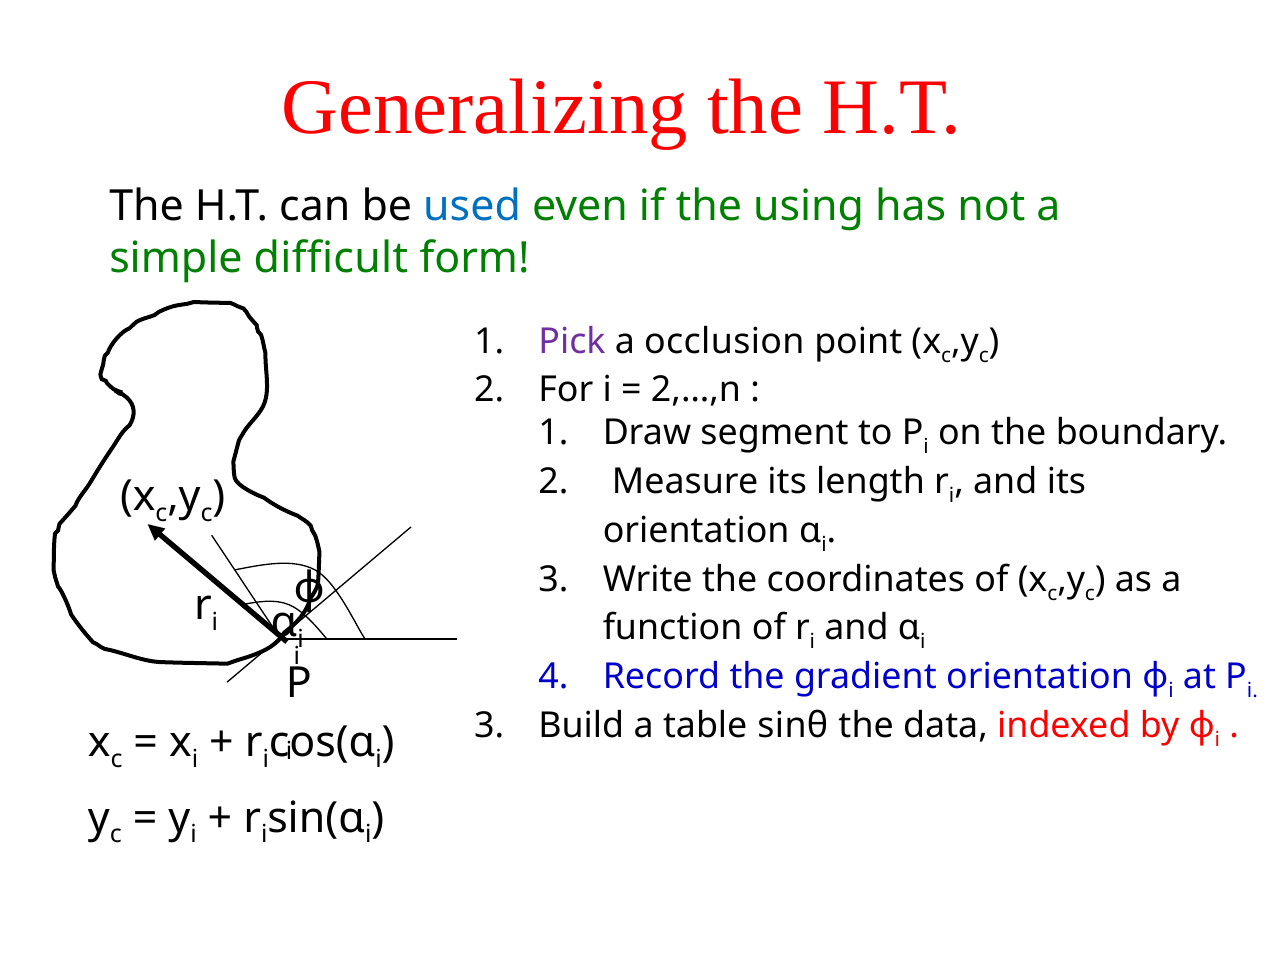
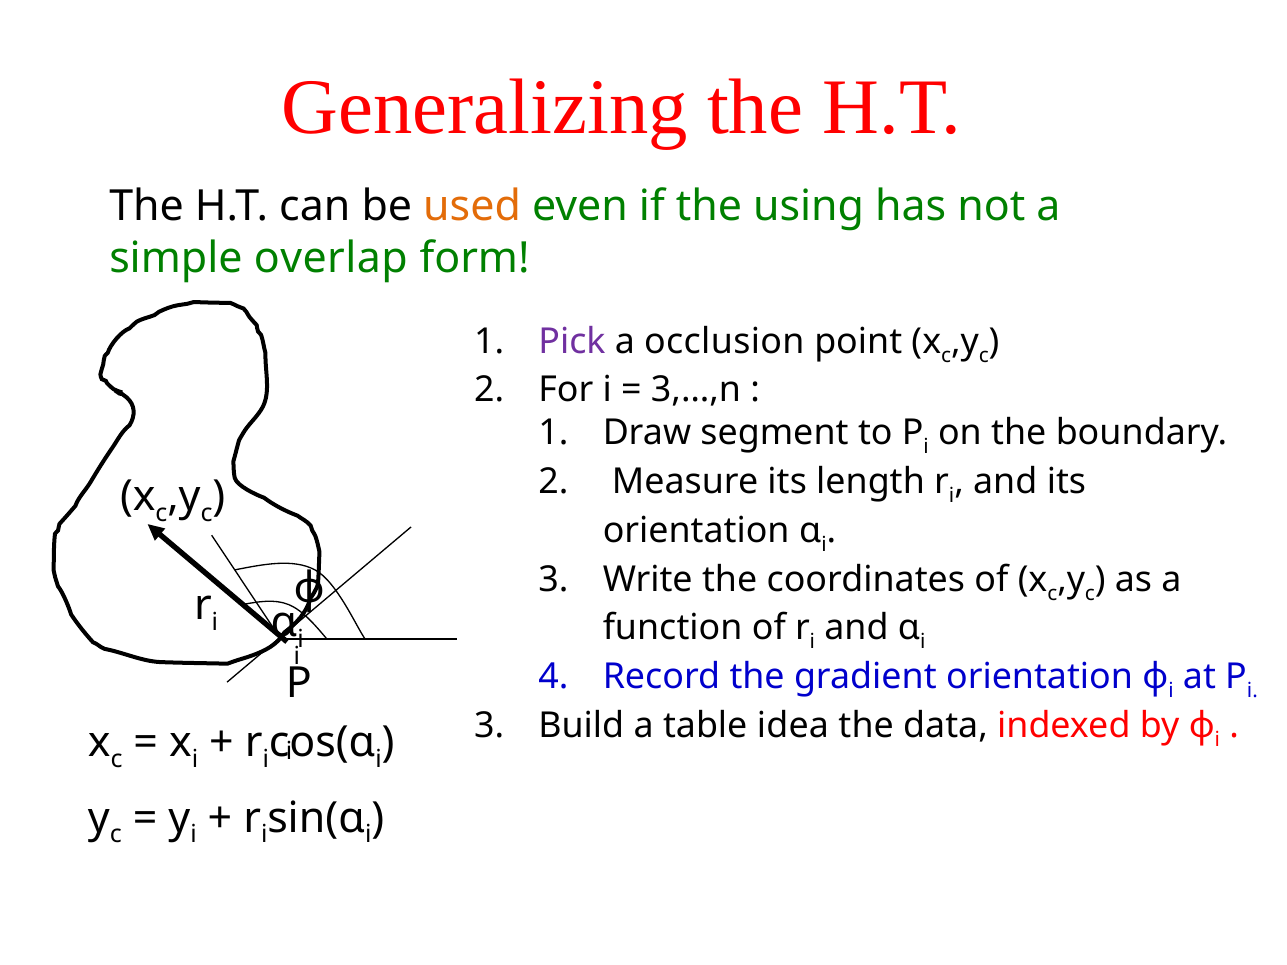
used colour: blue -> orange
difficult: difficult -> overlap
2,…,n: 2,…,n -> 3,…,n
sinθ: sinθ -> idea
